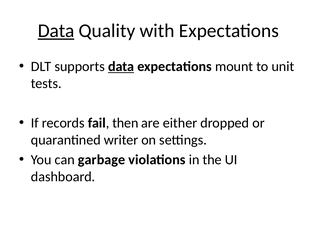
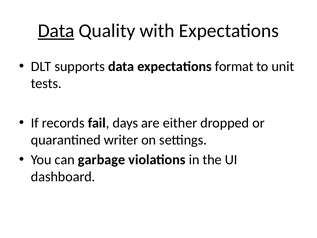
data at (121, 67) underline: present -> none
mount: mount -> format
then: then -> days
